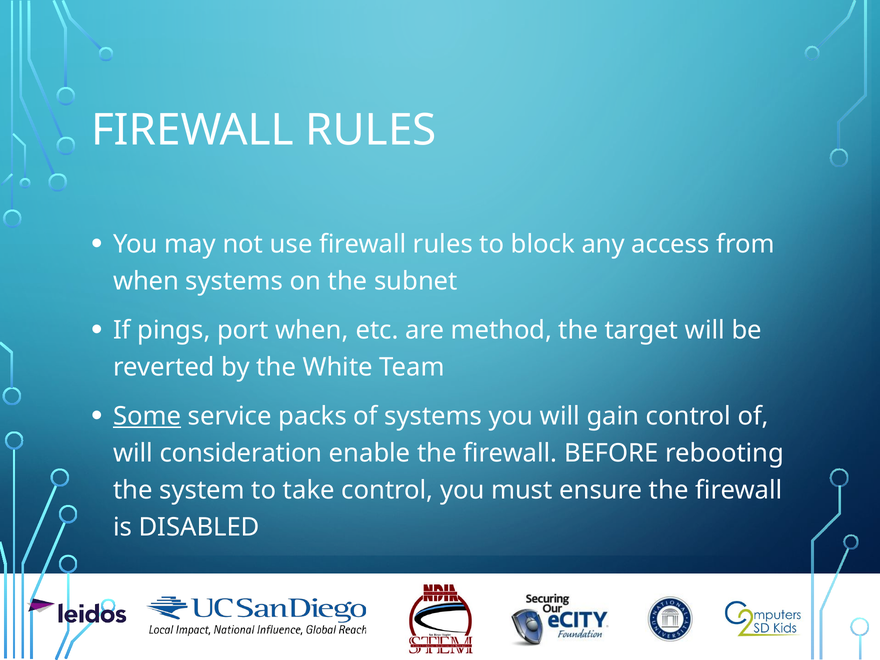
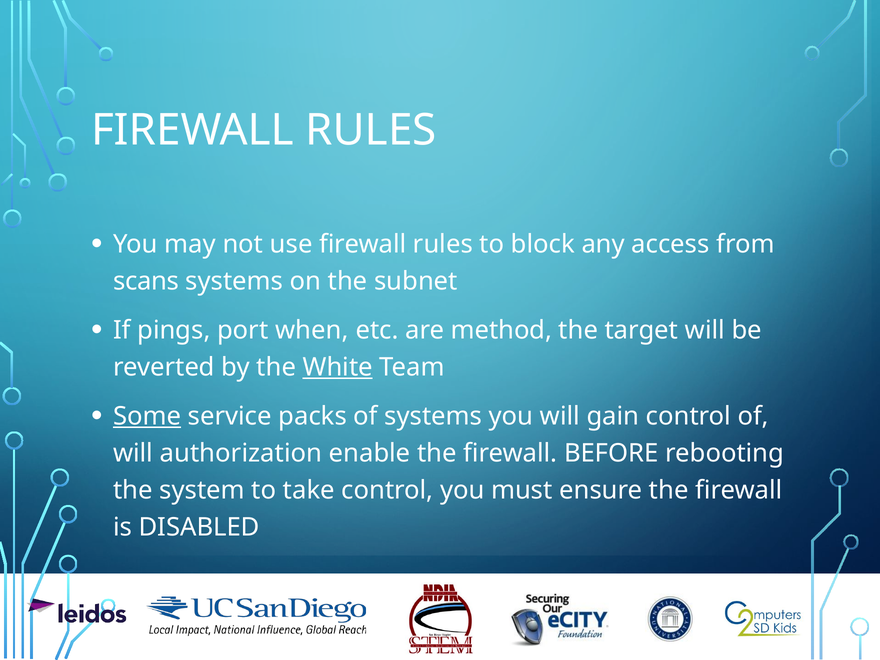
when at (146, 281): when -> scans
White underline: none -> present
consideration: consideration -> authorization
